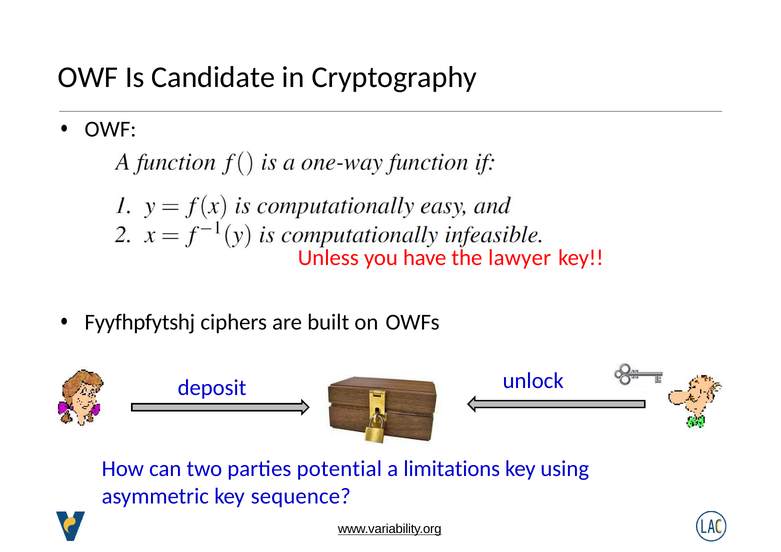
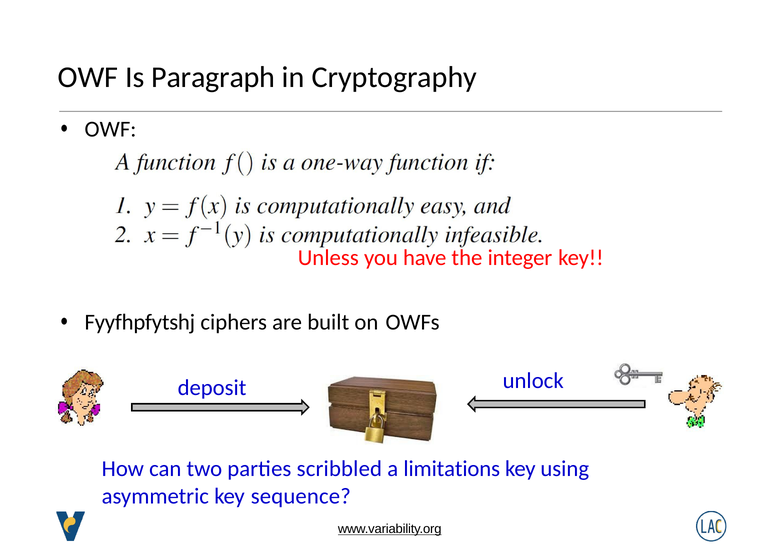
Candidate: Candidate -> Paragraph
lawyer: lawyer -> integer
potential: potential -> scribbled
